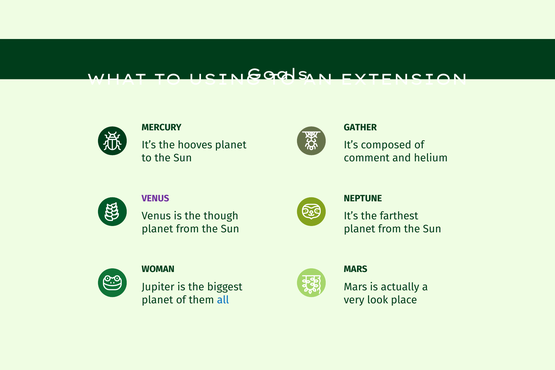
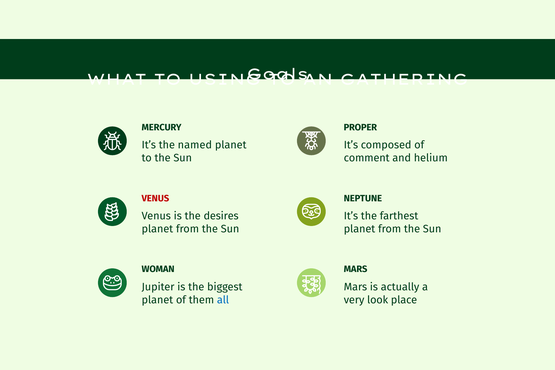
EXTENSION: EXTENSION -> GATHERING
GATHER: GATHER -> PROPER
hooves: hooves -> named
VENUS at (155, 198) colour: purple -> red
though: though -> desires
